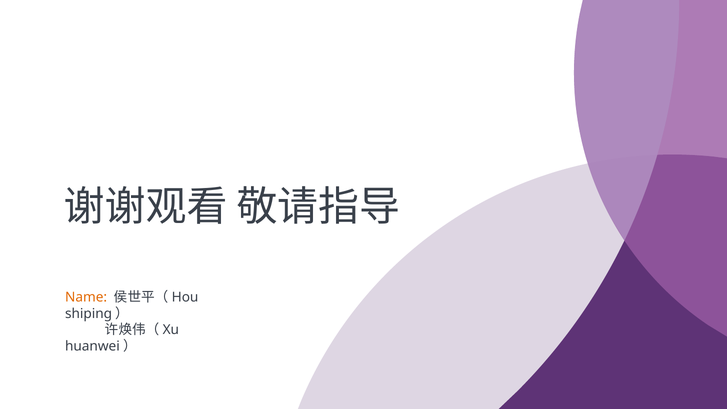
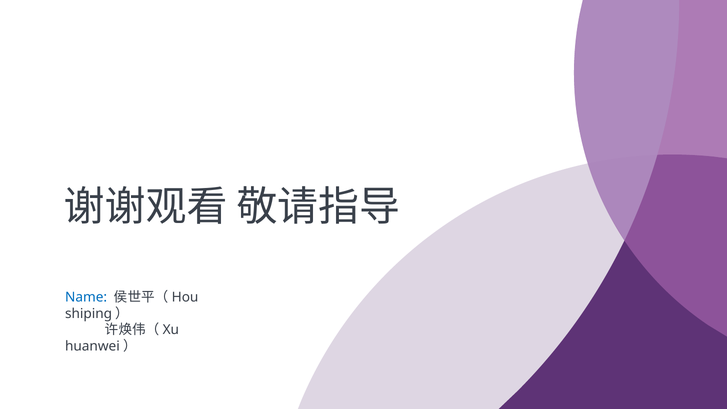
Name colour: orange -> blue
